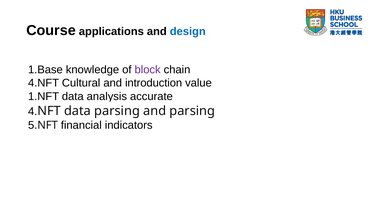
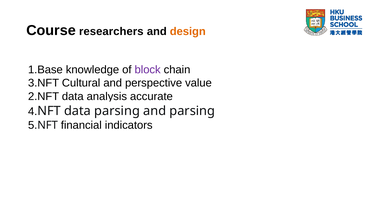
applications: applications -> researchers
design colour: blue -> orange
4.NFT: 4.NFT -> 3.NFT
introduction: introduction -> perspective
1.NFT: 1.NFT -> 2.NFT
